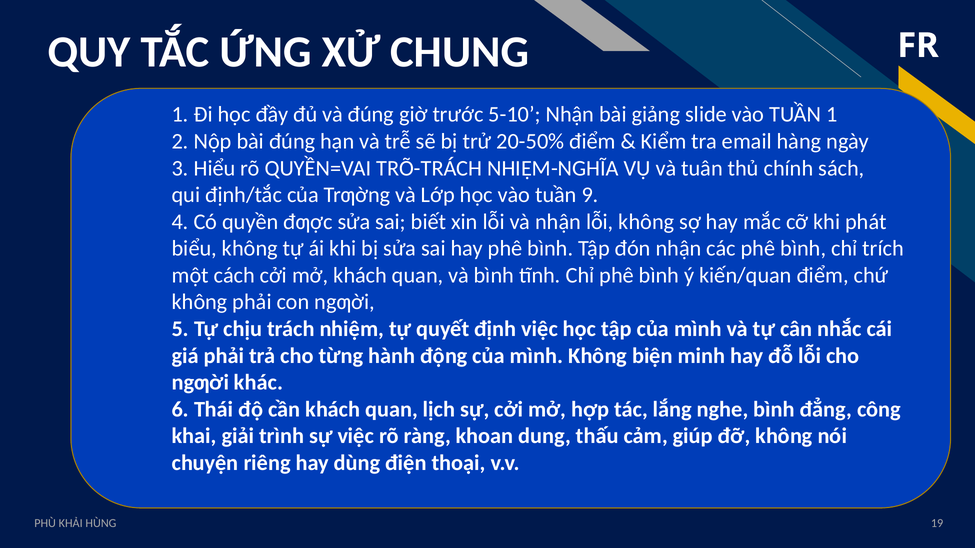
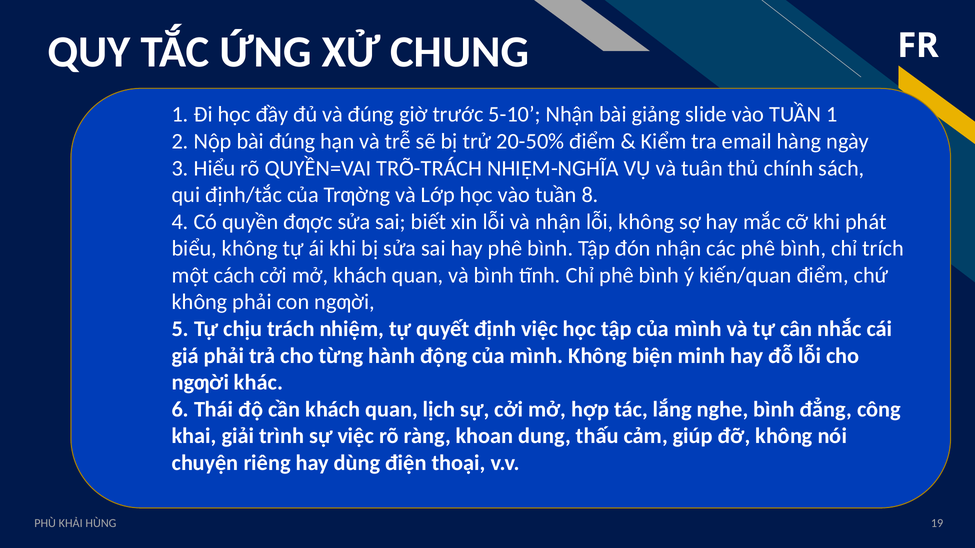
9: 9 -> 8
